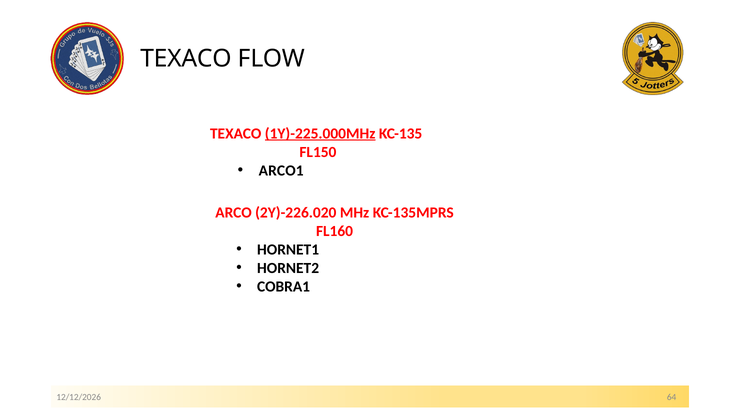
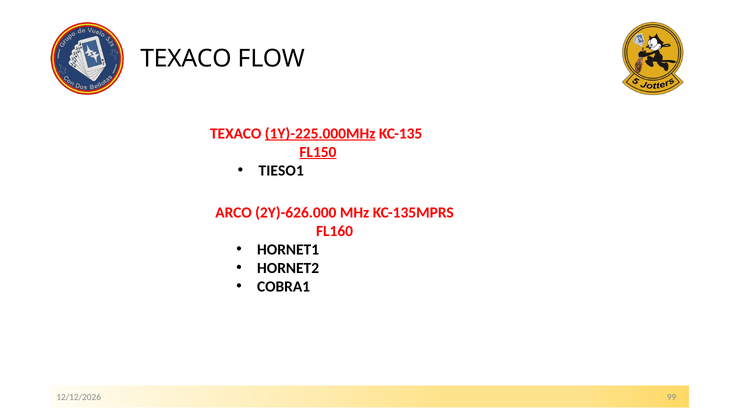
FL150 underline: none -> present
ARCO1: ARCO1 -> TIESO1
2Y)-226.020: 2Y)-226.020 -> 2Y)-626.000
64: 64 -> 99
